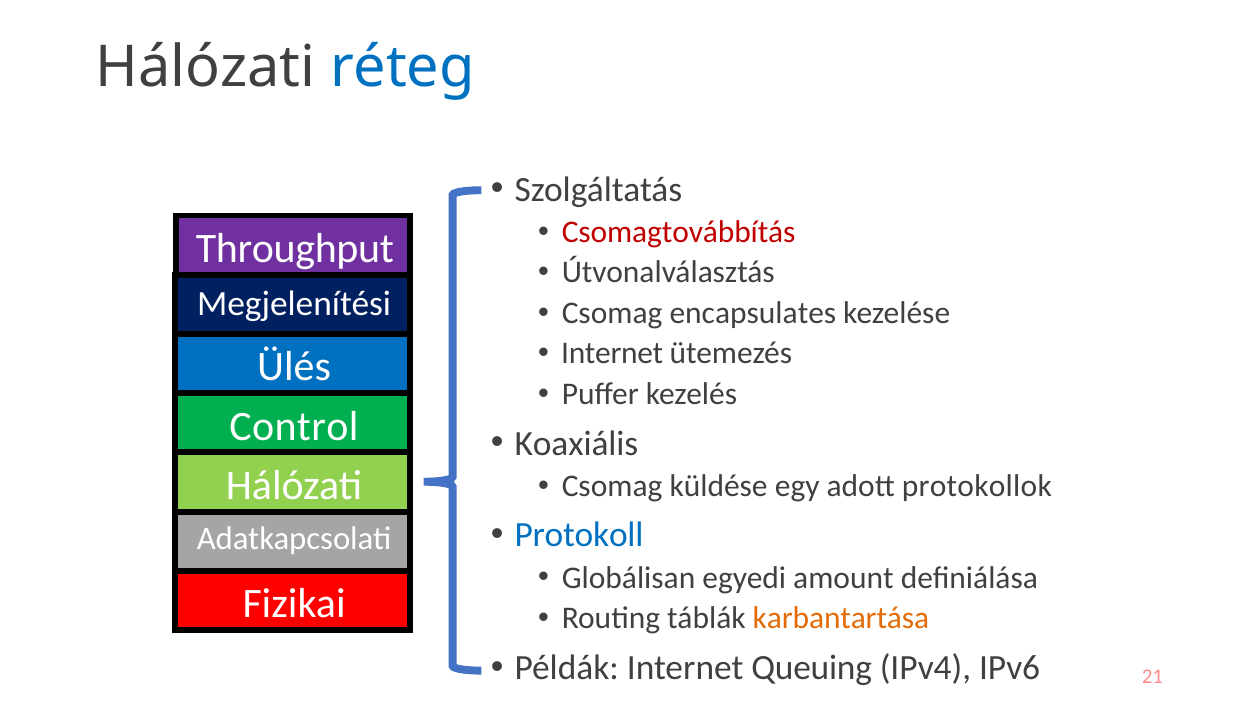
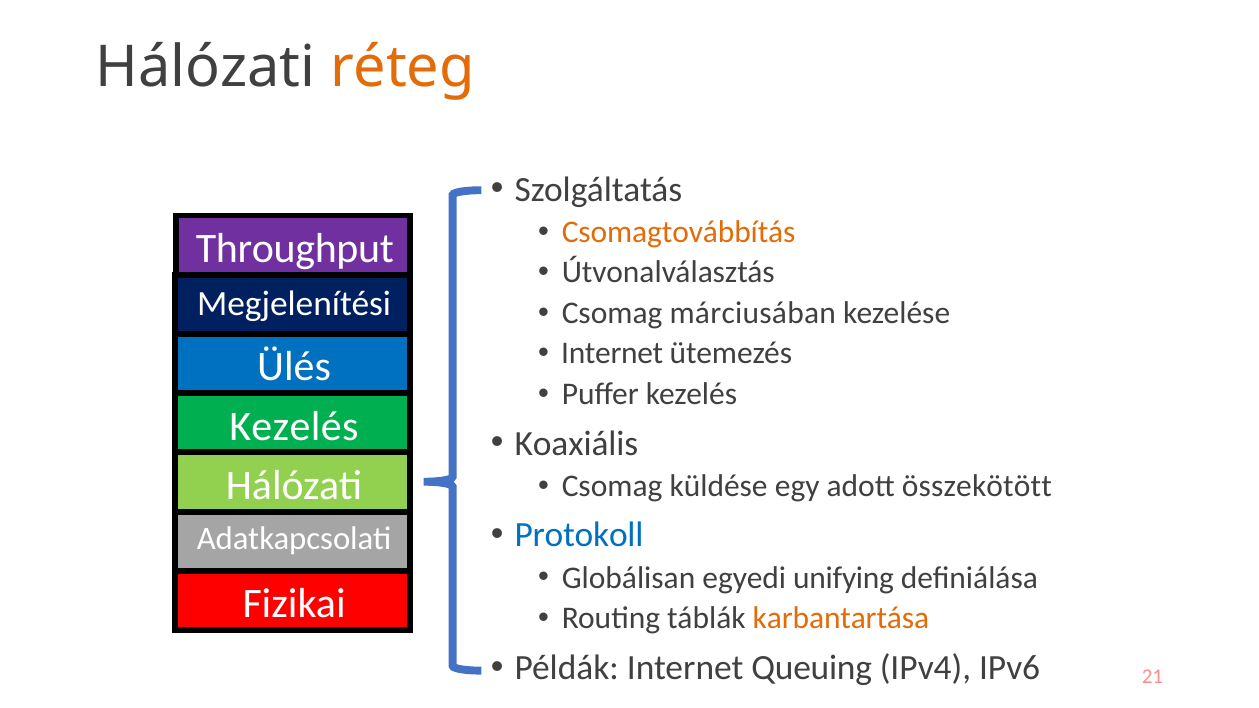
réteg colour: blue -> orange
Csomagtovábbítás colour: red -> orange
encapsulates: encapsulates -> márciusában
Control at (294, 426): Control -> Kezelés
protokollok: protokollok -> összekötött
amount: amount -> unifying
